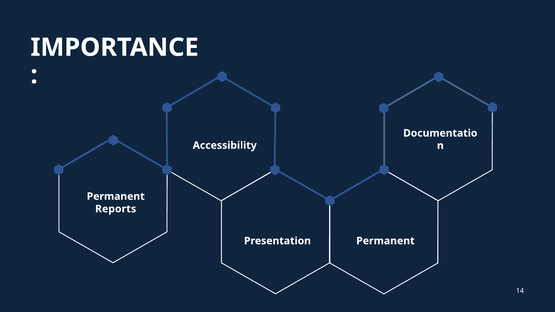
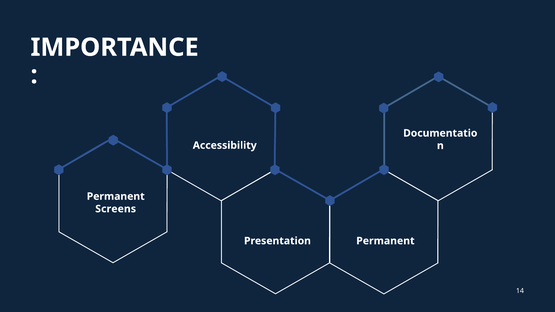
Reports: Reports -> Screens
